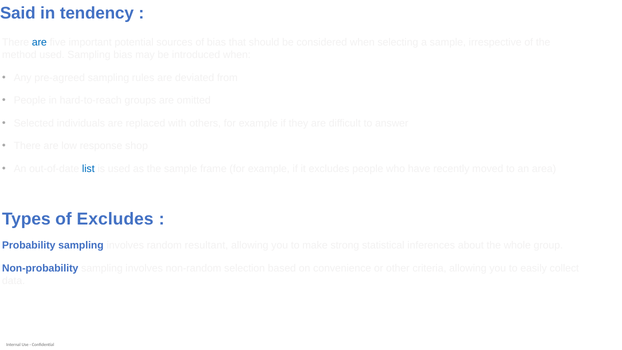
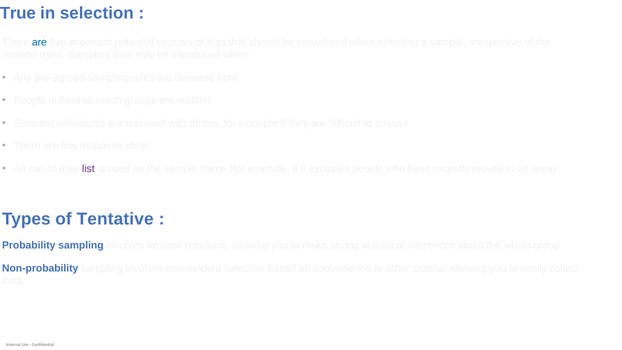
Said: Said -> True
in tendency: tendency -> selection
list colour: blue -> purple
of Excludes: Excludes -> Tentative
